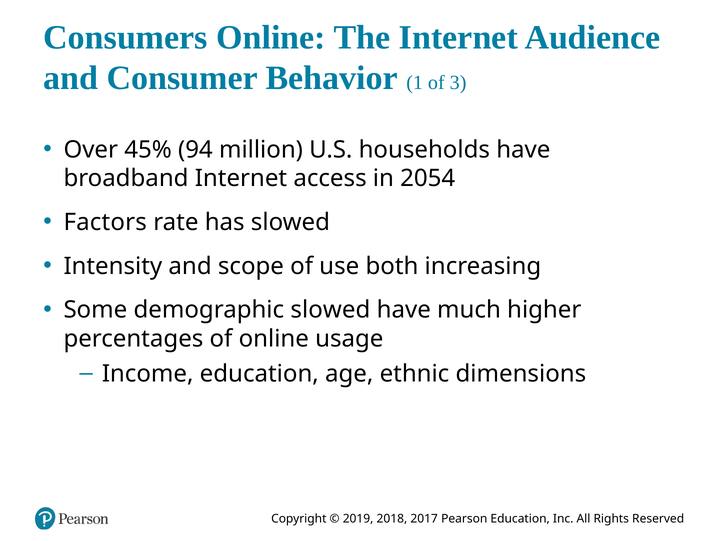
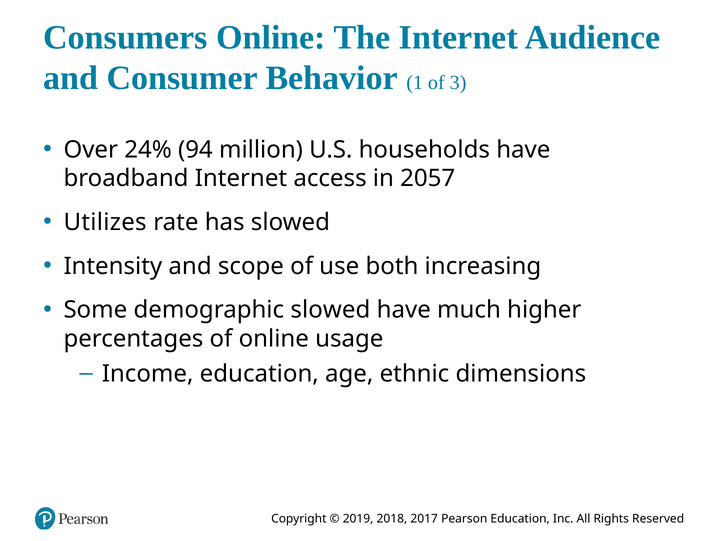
45%: 45% -> 24%
2054: 2054 -> 2057
Factors: Factors -> Utilizes
